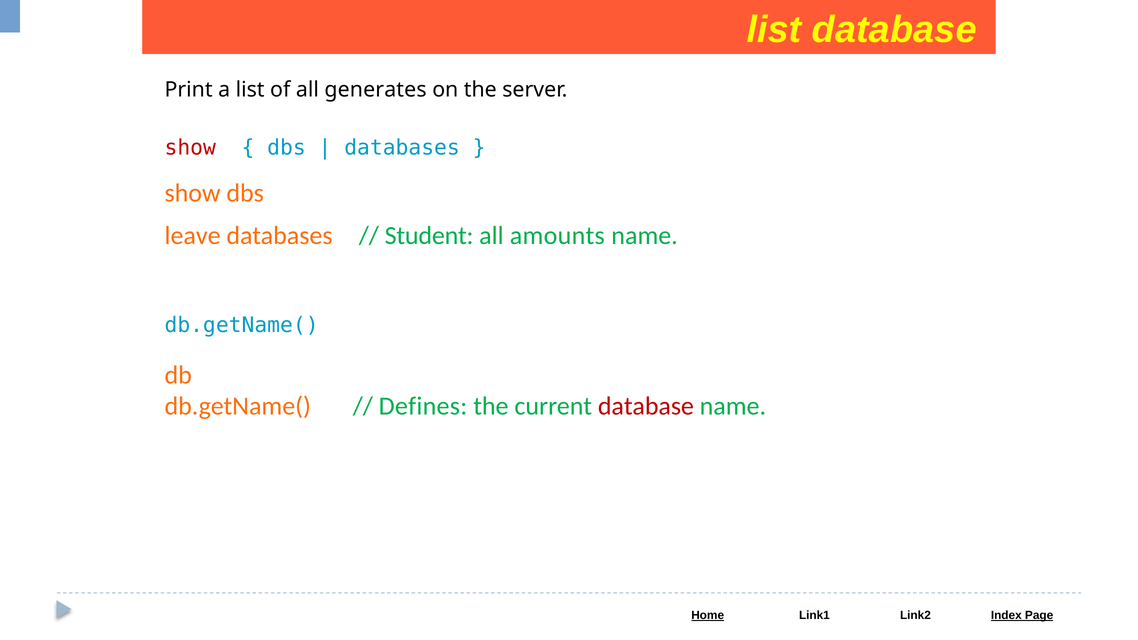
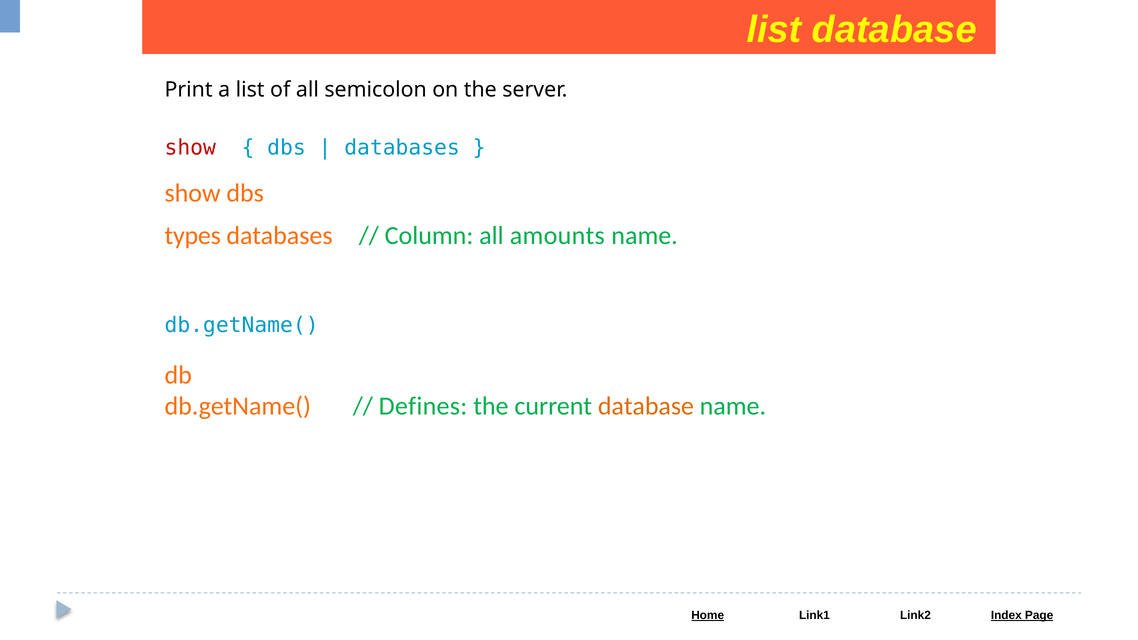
generates: generates -> semicolon
leave: leave -> types
Student: Student -> Column
database at (646, 406) colour: red -> orange
